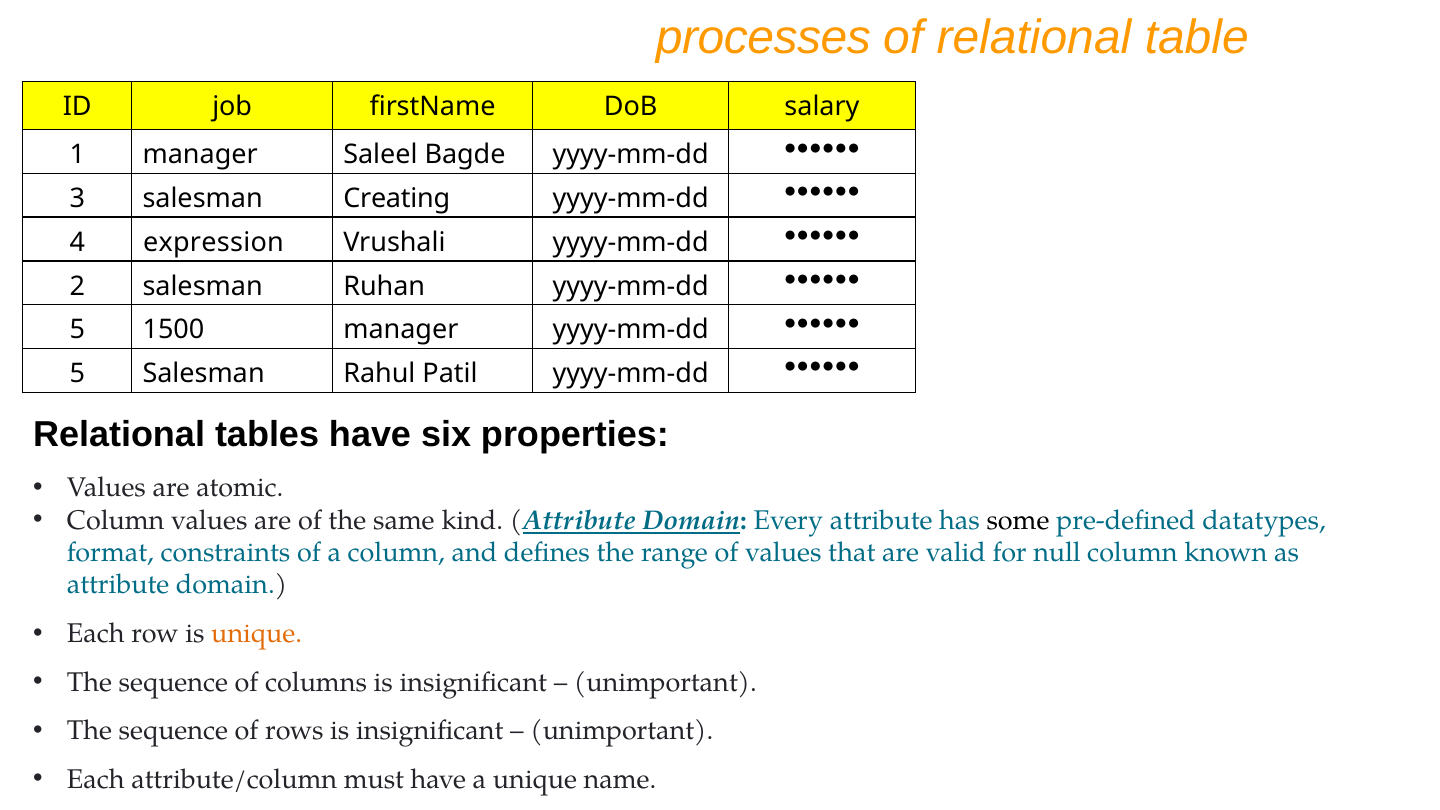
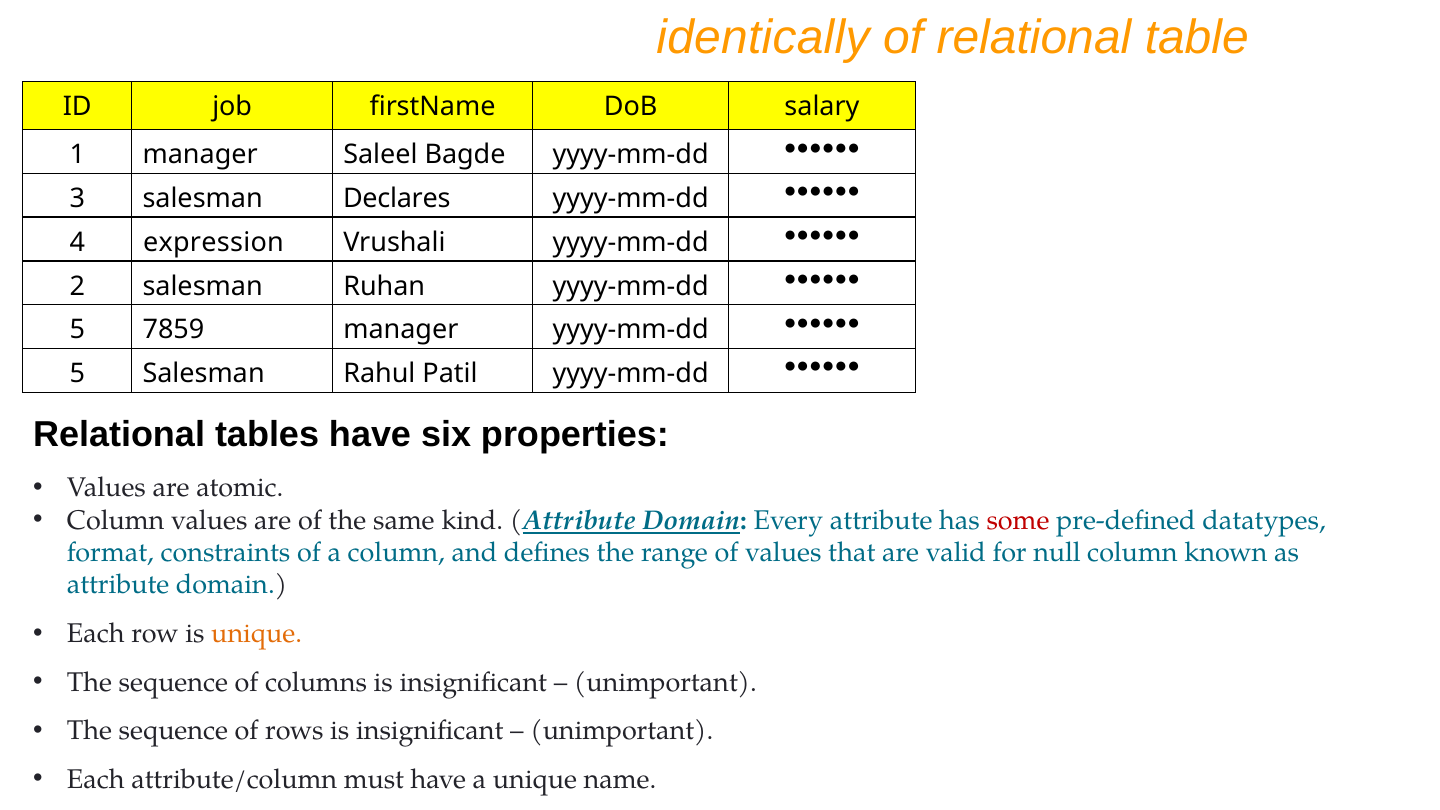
processes: processes -> identically
Creating: Creating -> Declares
1500: 1500 -> 7859
some colour: black -> red
